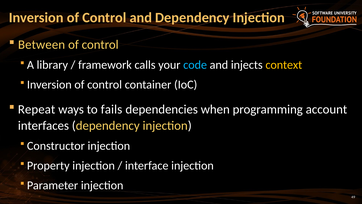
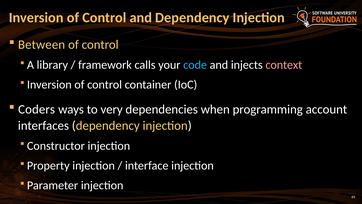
context colour: yellow -> pink
Repeat: Repeat -> Coders
fails: fails -> very
